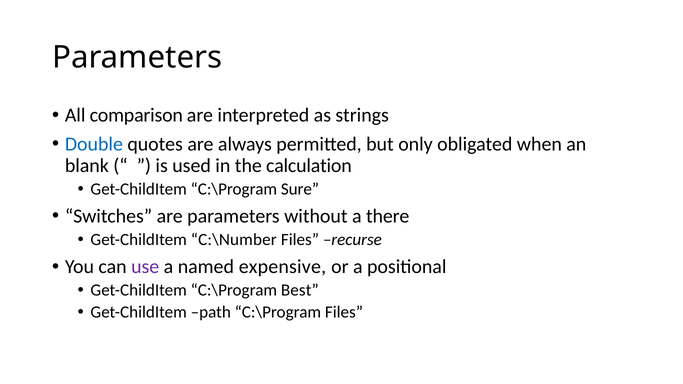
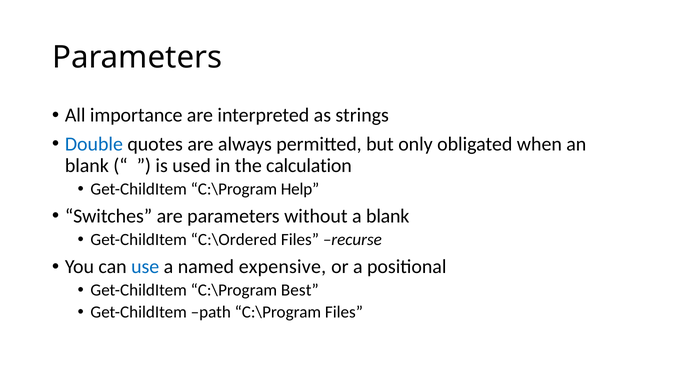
comparison: comparison -> importance
Sure: Sure -> Help
a there: there -> blank
C:\Number: C:\Number -> C:\Ordered
use colour: purple -> blue
